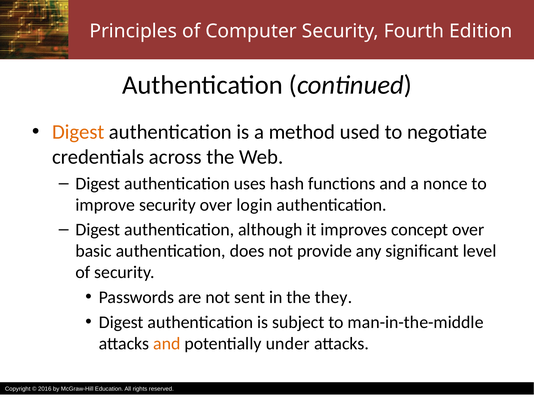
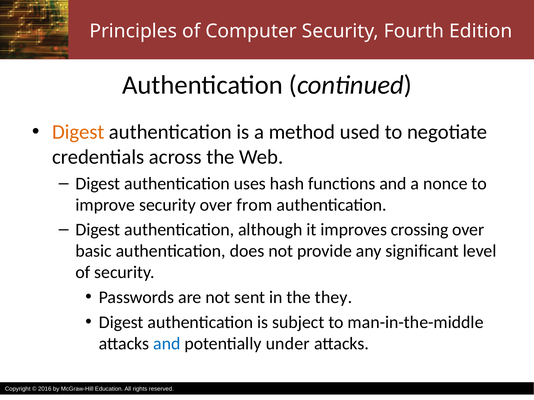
login: login -> from
concept: concept -> crossing
and at (167, 344) colour: orange -> blue
